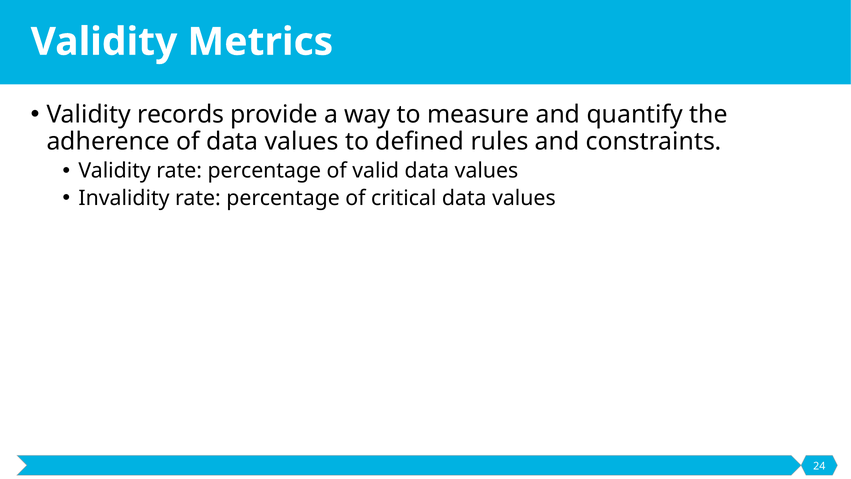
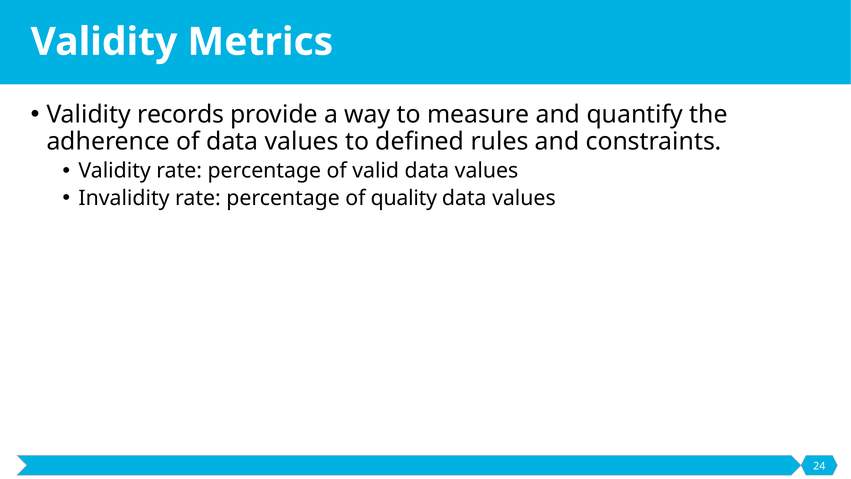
critical: critical -> quality
